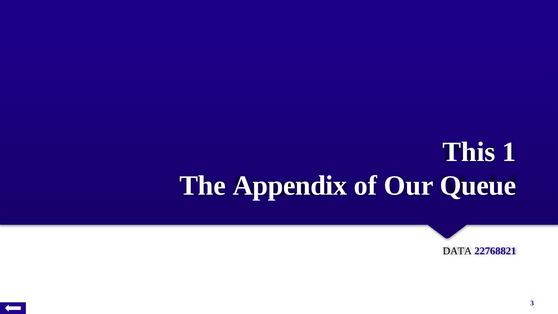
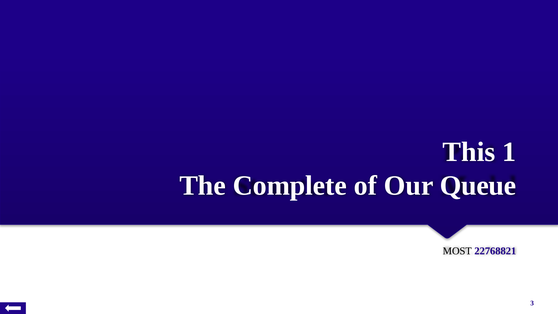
Appendix: Appendix -> Complete
DATA: DATA -> MOST
